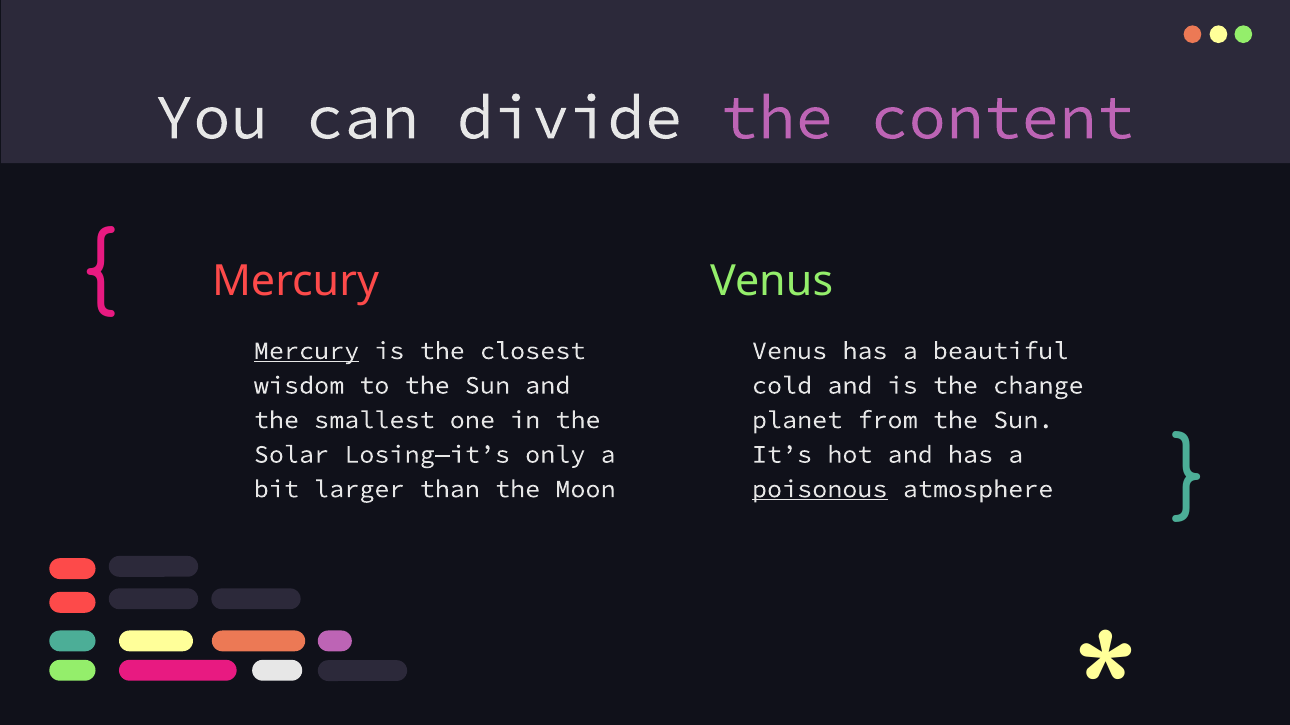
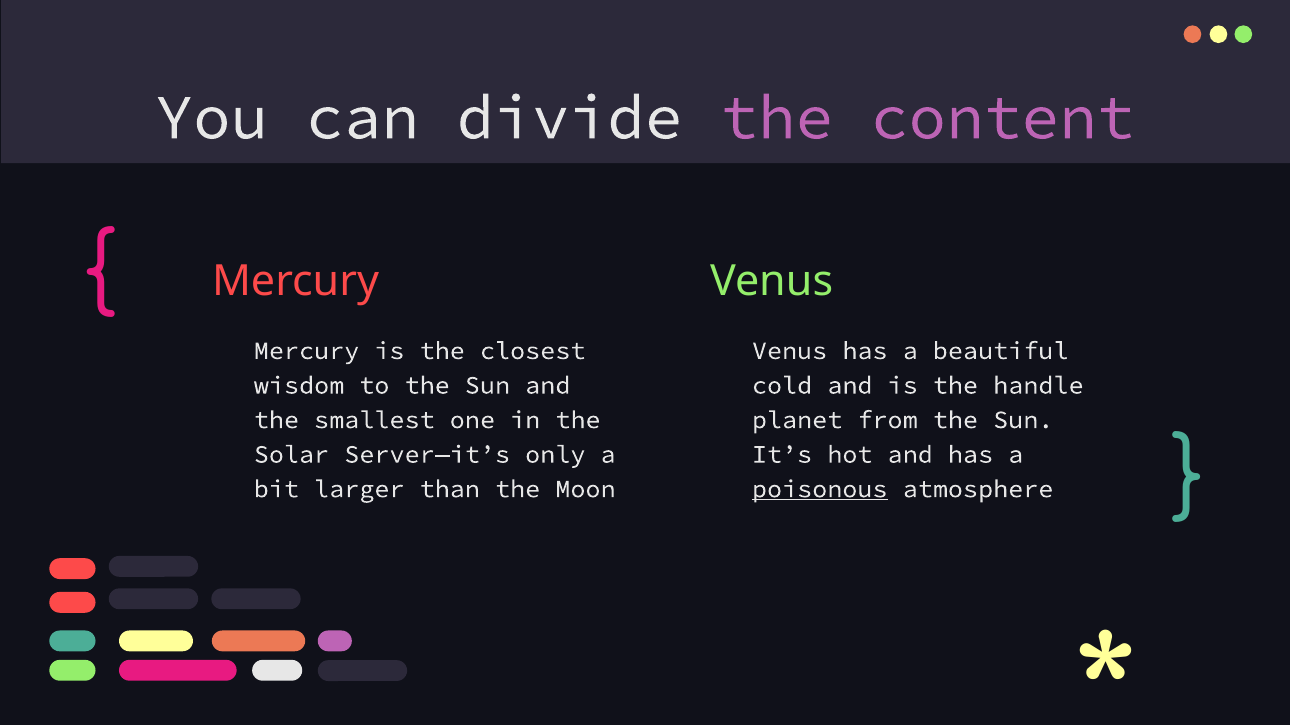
Mercury at (307, 351) underline: present -> none
change: change -> handle
Losing—it’s: Losing—it’s -> Server—it’s
